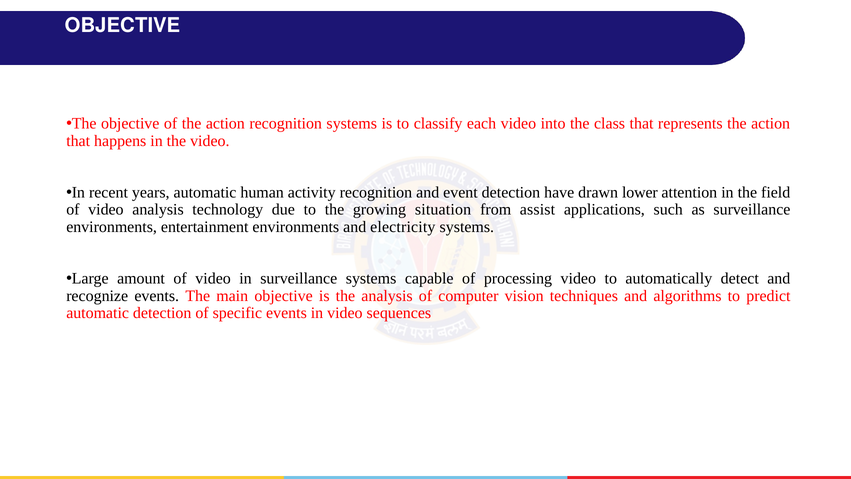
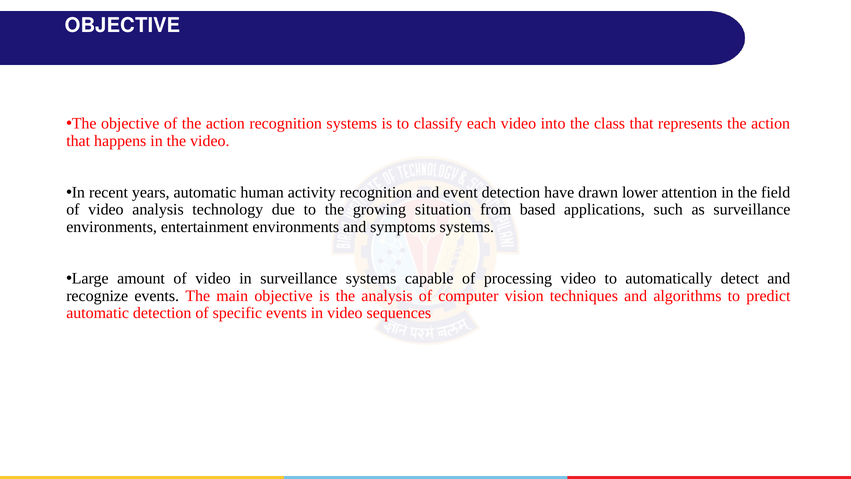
assist: assist -> based
electricity: electricity -> symptoms
